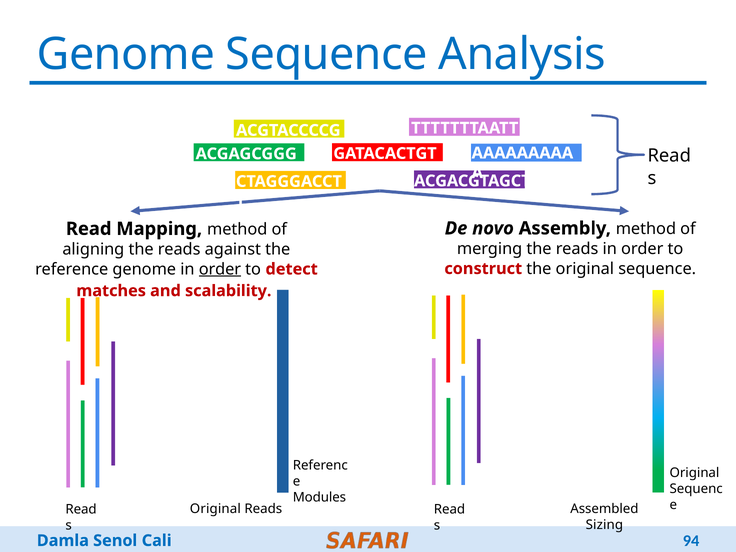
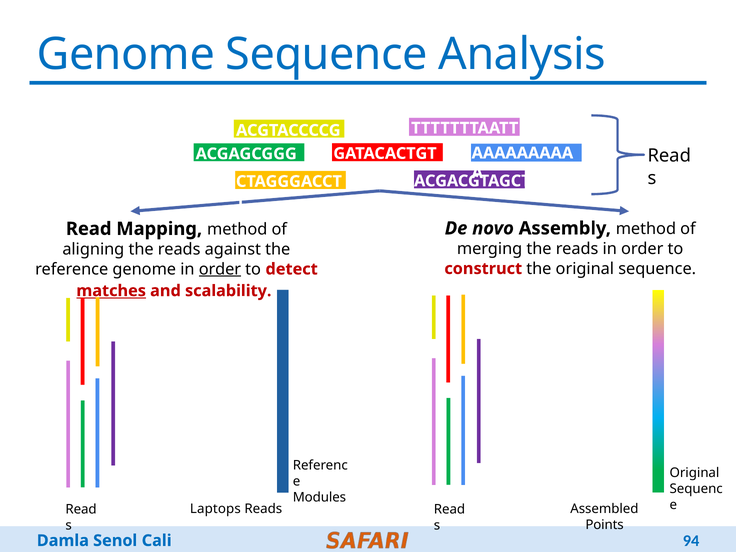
matches underline: none -> present
Original at (215, 509): Original -> Laptops
Sizing: Sizing -> Points
